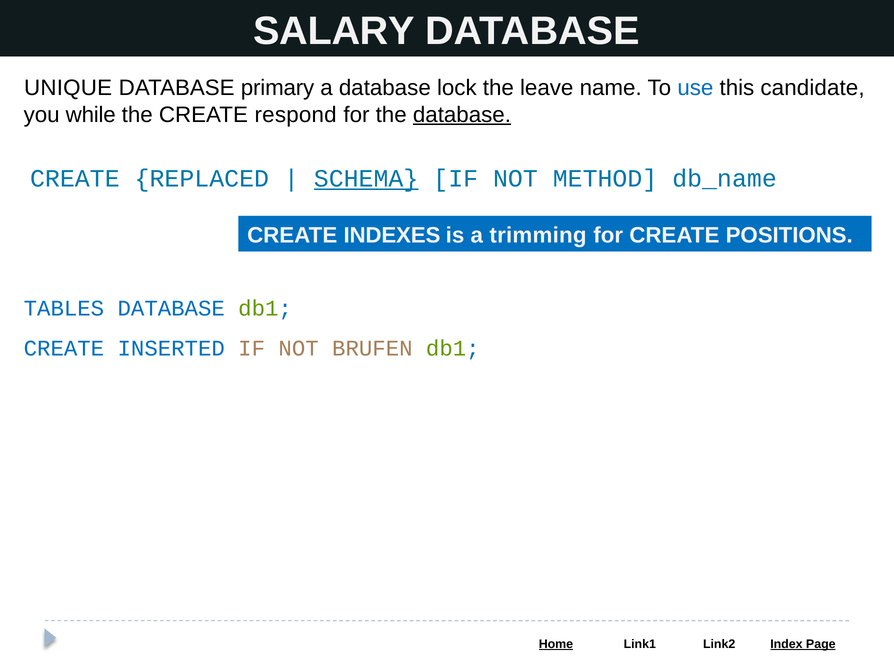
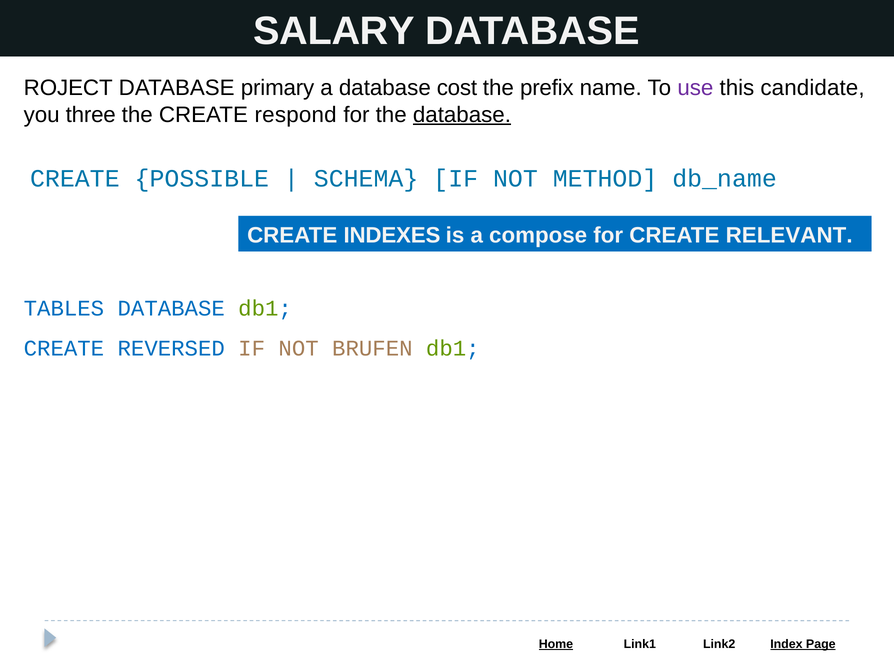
UNIQUE: UNIQUE -> ROJECT
lock: lock -> cost
leave: leave -> prefix
use colour: blue -> purple
while: while -> three
REPLACED: REPLACED -> POSSIBLE
SCHEMA underline: present -> none
trimming: trimming -> compose
POSITIONS: POSITIONS -> RELEVANT
INSERTED: INSERTED -> REVERSED
